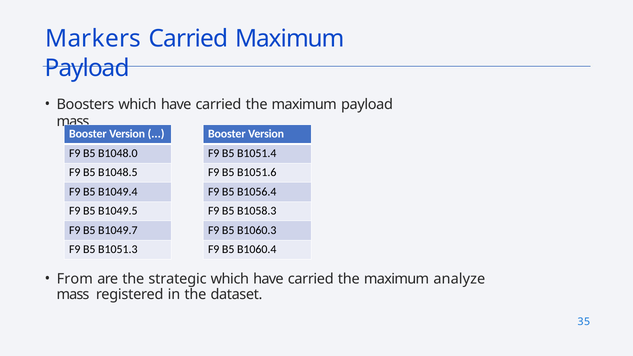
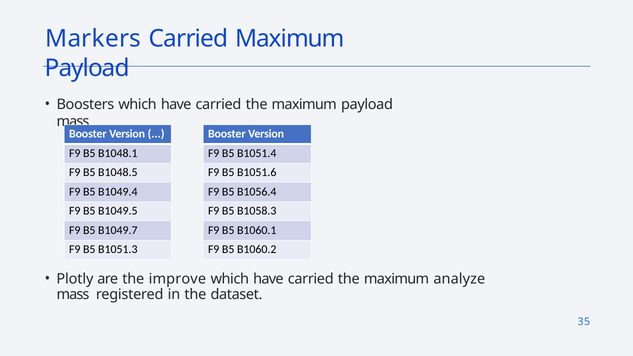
B1048.0: B1048.0 -> B1048.1
B1060.3: B1060.3 -> B1060.1
B1060.4: B1060.4 -> B1060.2
From: From -> Plotly
strategic: strategic -> improve
